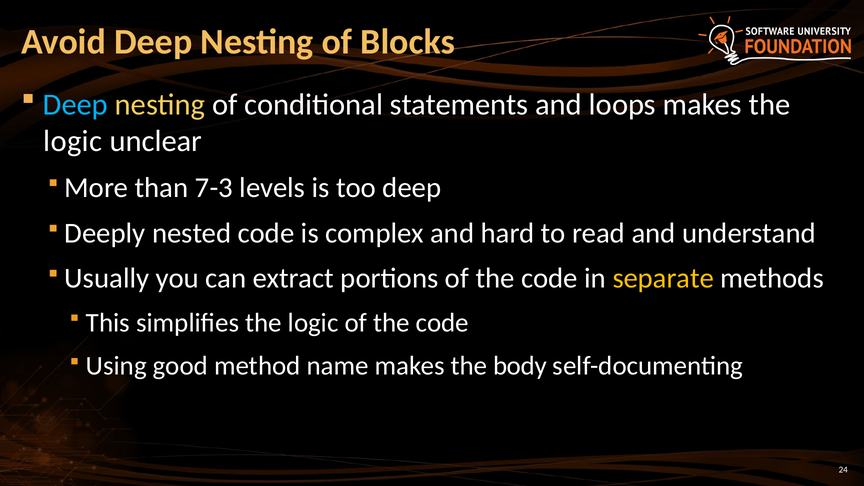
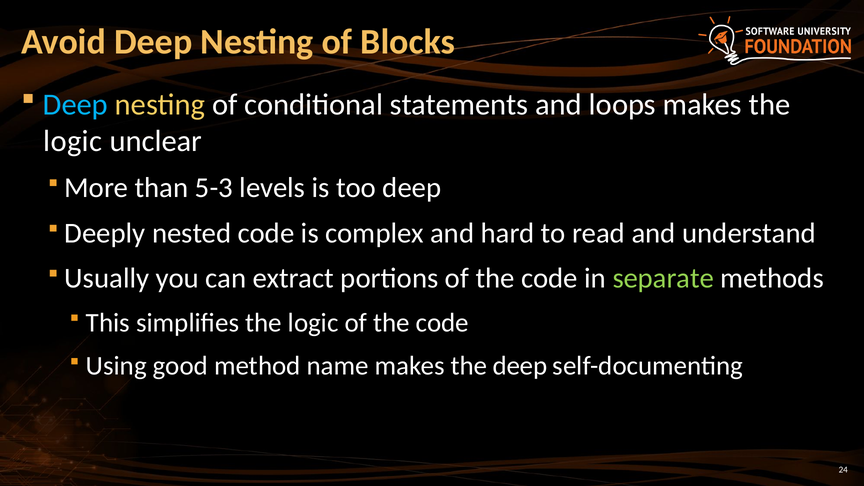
7-3: 7-3 -> 5-3
separate colour: yellow -> light green
the body: body -> deep
